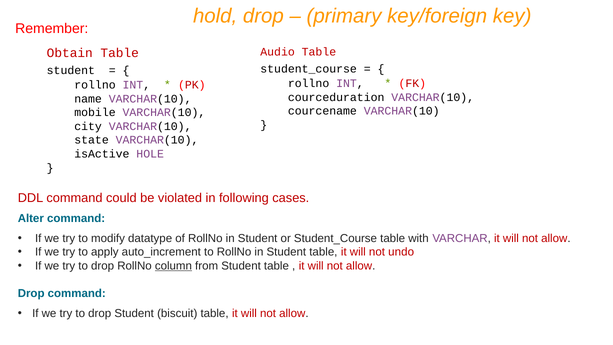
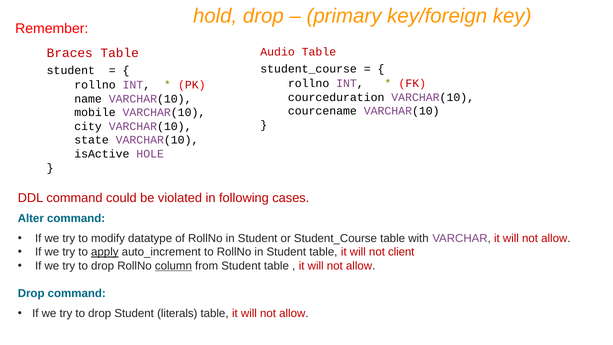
Obtain: Obtain -> Braces
apply underline: none -> present
undo: undo -> client
biscuit: biscuit -> literals
